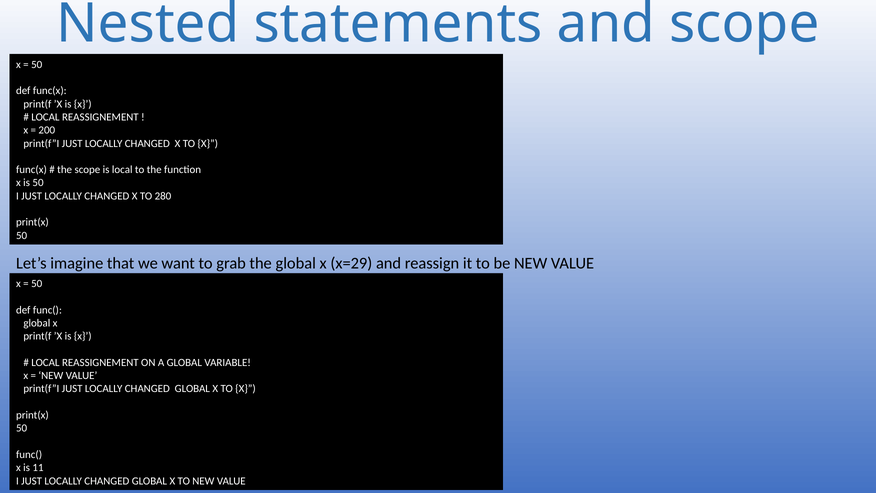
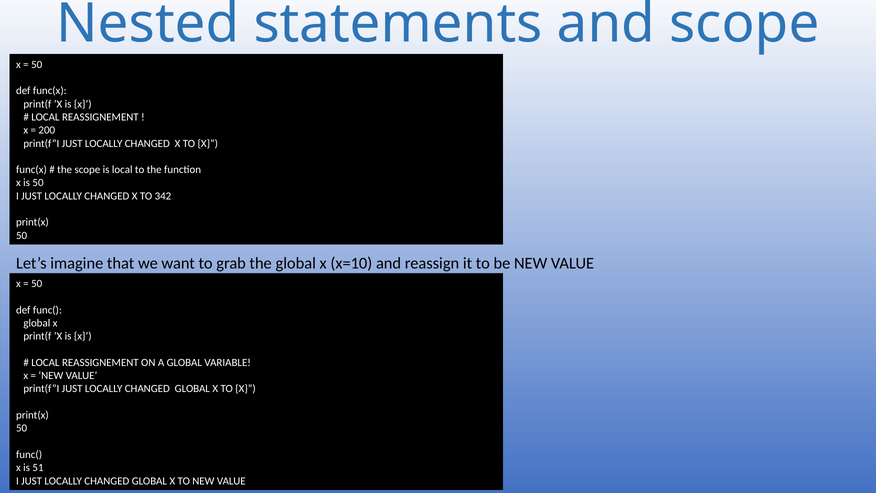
280: 280 -> 342
x=29: x=29 -> x=10
11: 11 -> 51
